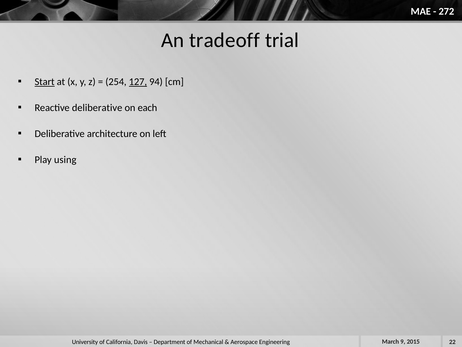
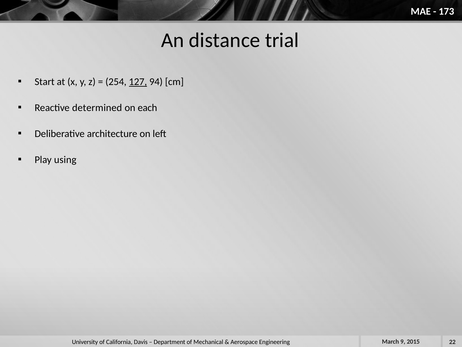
272: 272 -> 173
tradeoff: tradeoff -> distance
Start underline: present -> none
Reactive deliberative: deliberative -> determined
